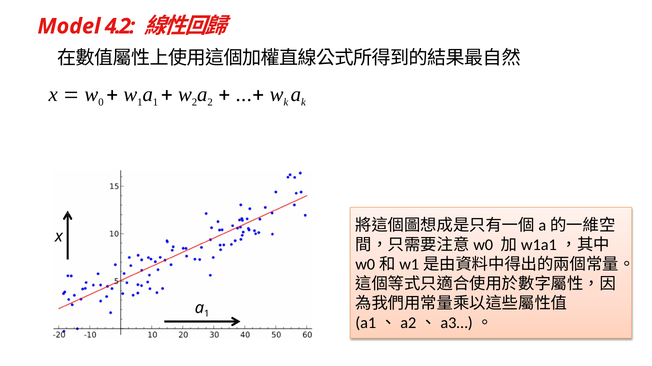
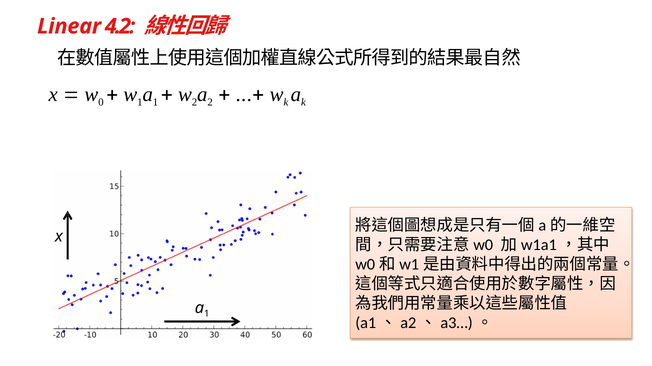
Model: Model -> Linear
